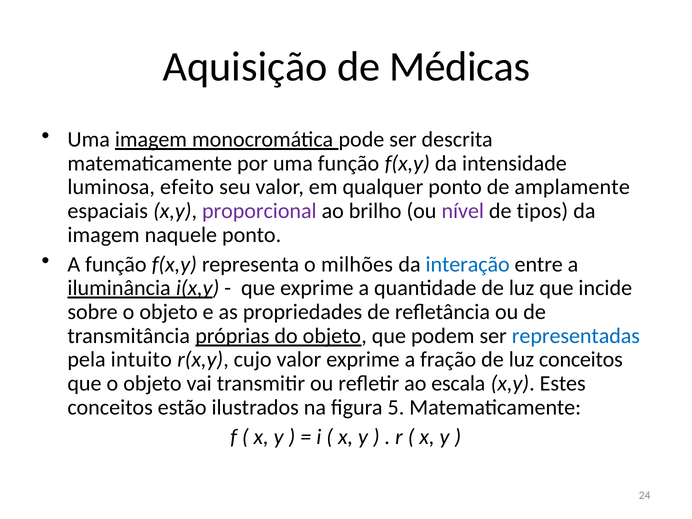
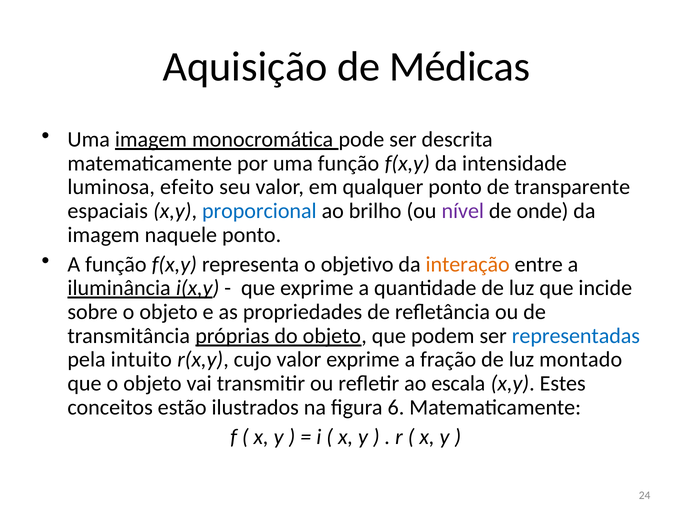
amplamente: amplamente -> transparente
proporcional colour: purple -> blue
tipos: tipos -> onde
milhões: milhões -> objetivo
interação colour: blue -> orange
luz conceitos: conceitos -> montado
5: 5 -> 6
